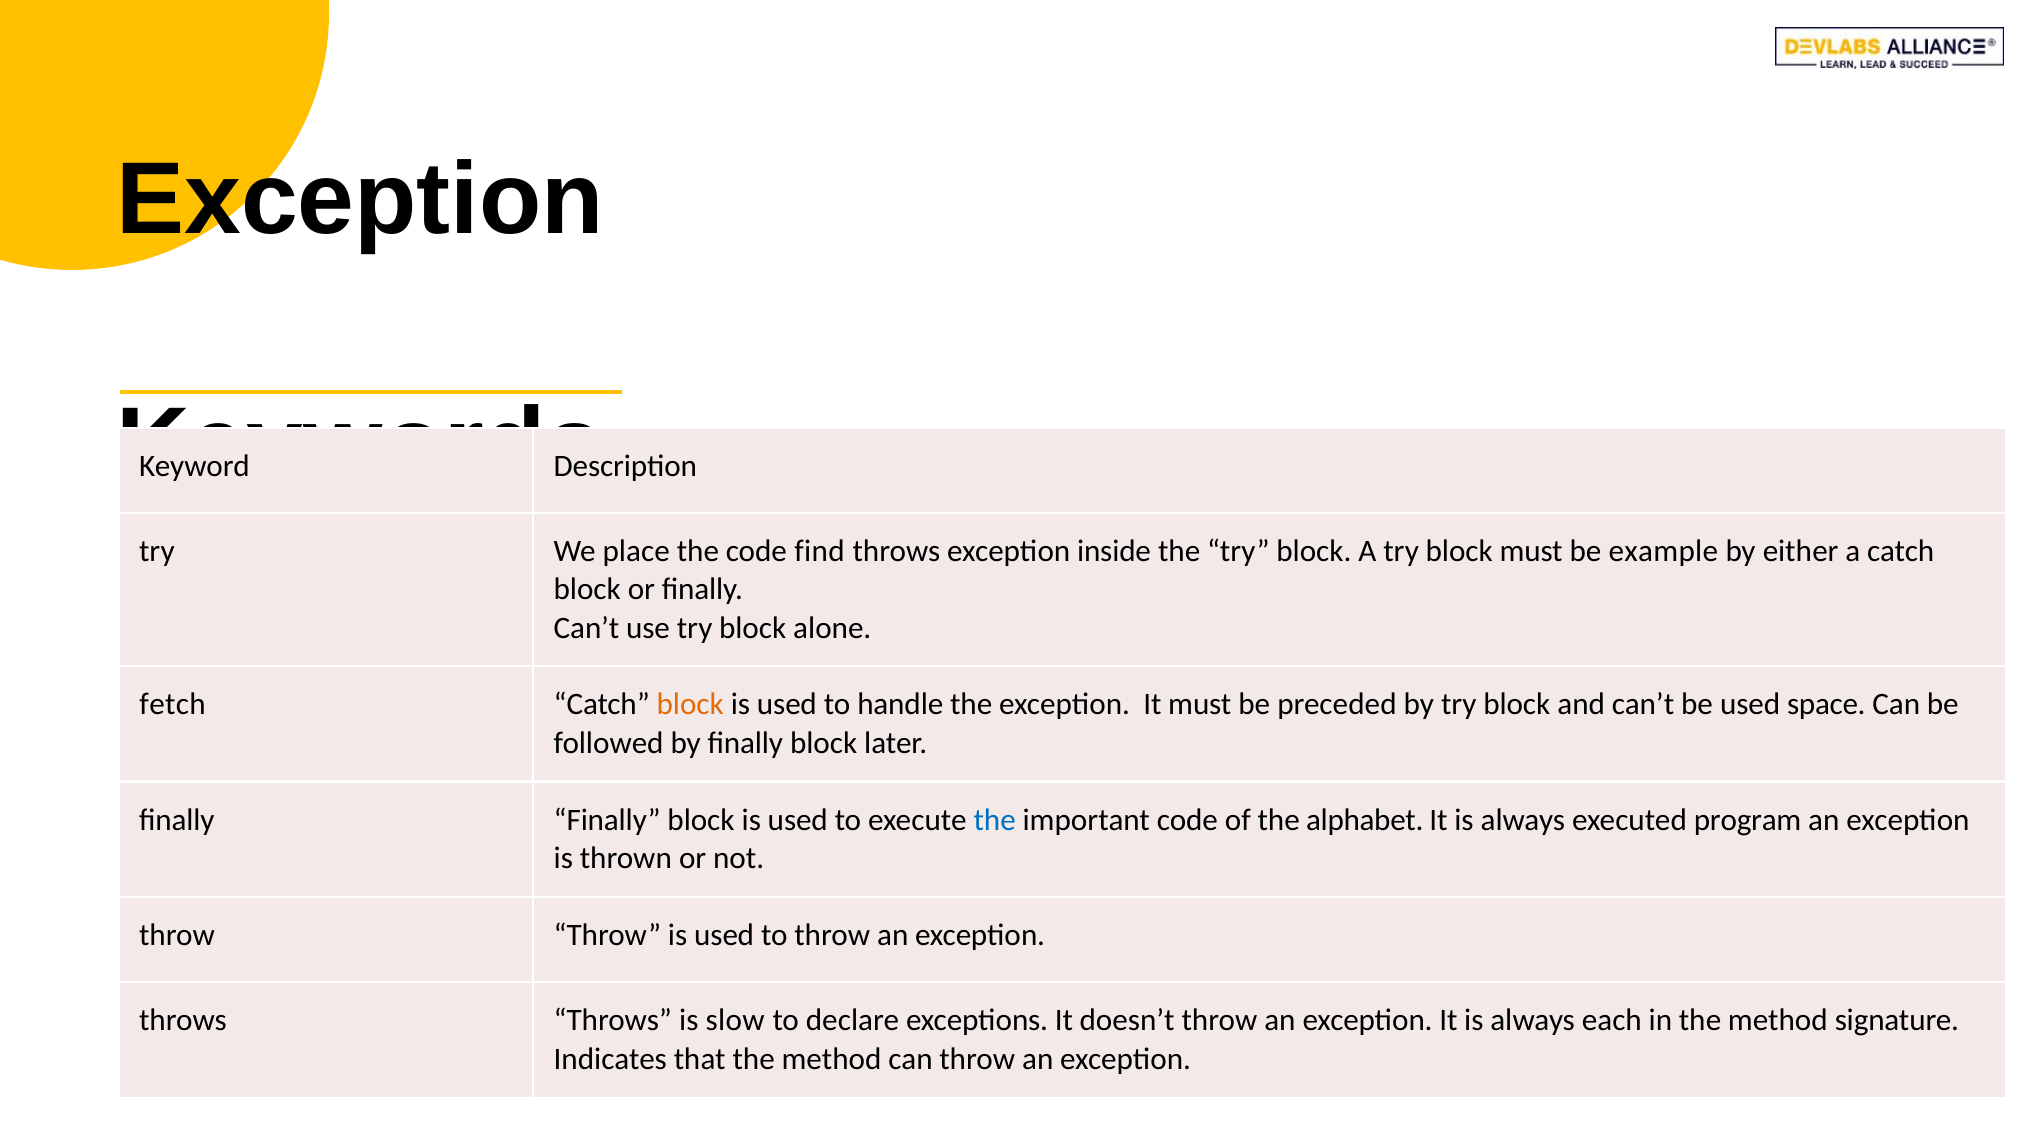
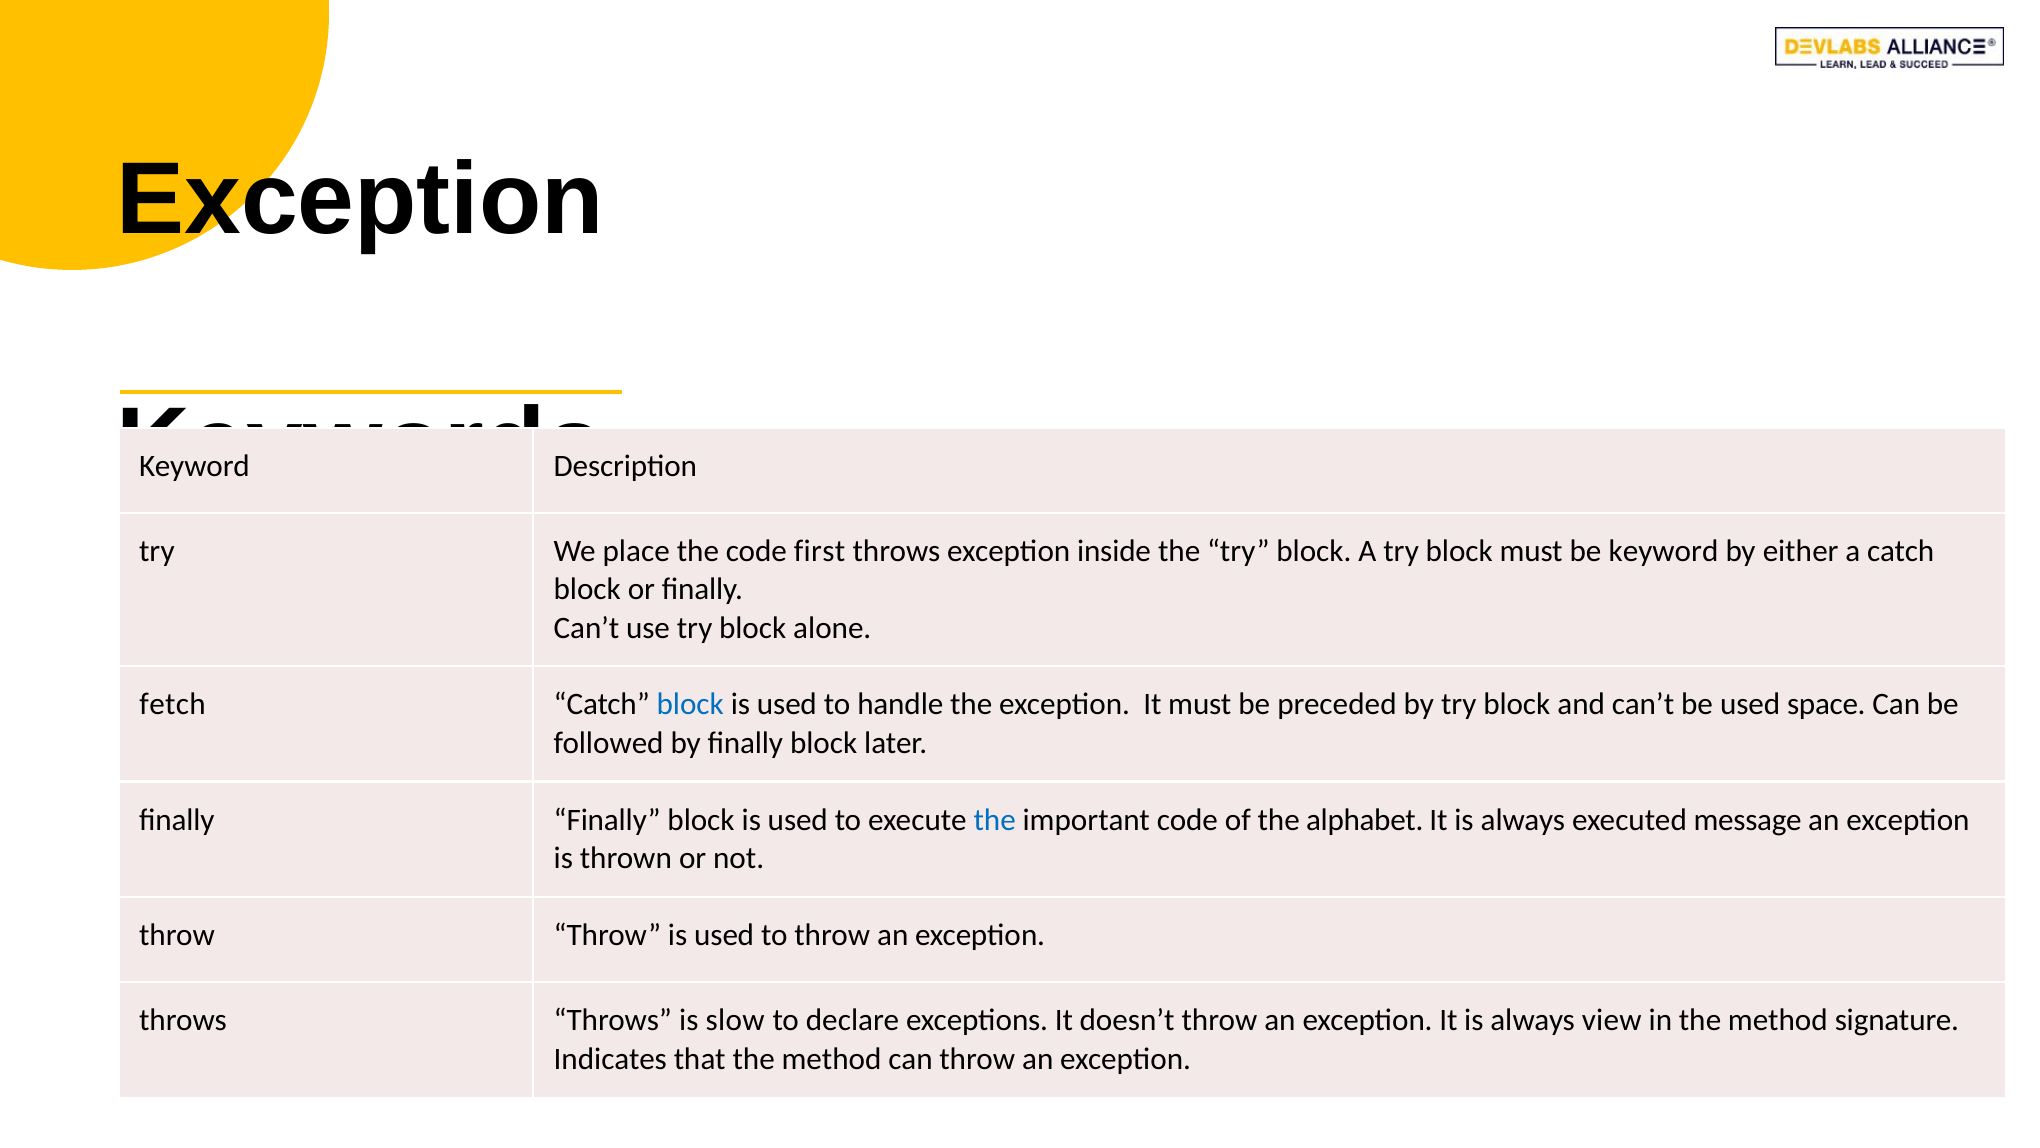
find: find -> first
be example: example -> keyword
block at (690, 704) colour: orange -> blue
program: program -> message
each: each -> view
